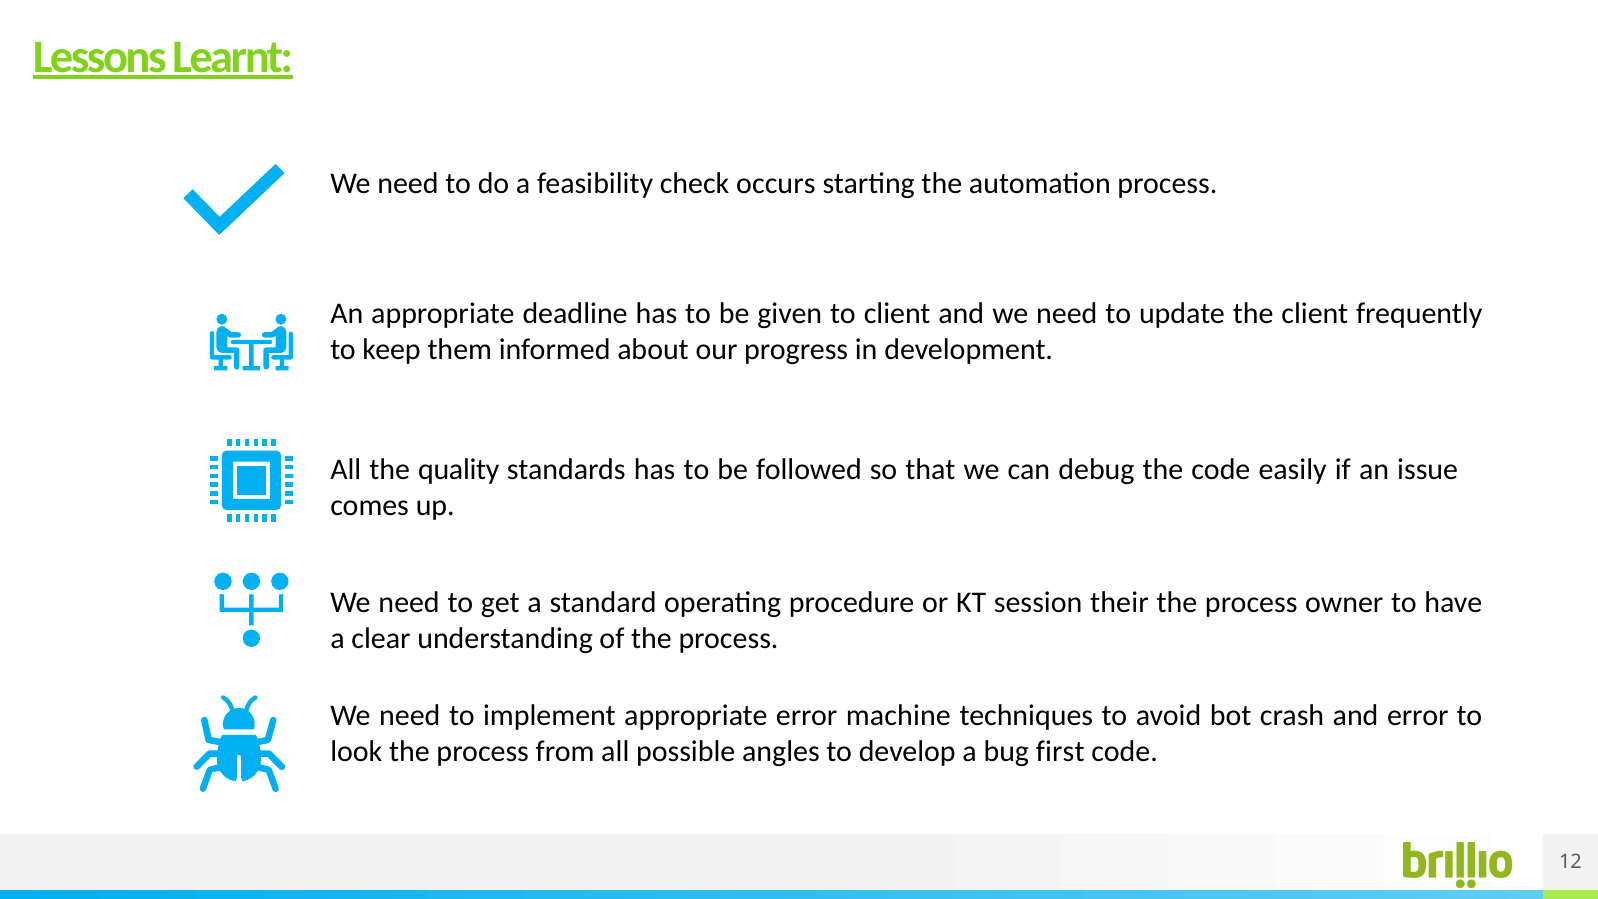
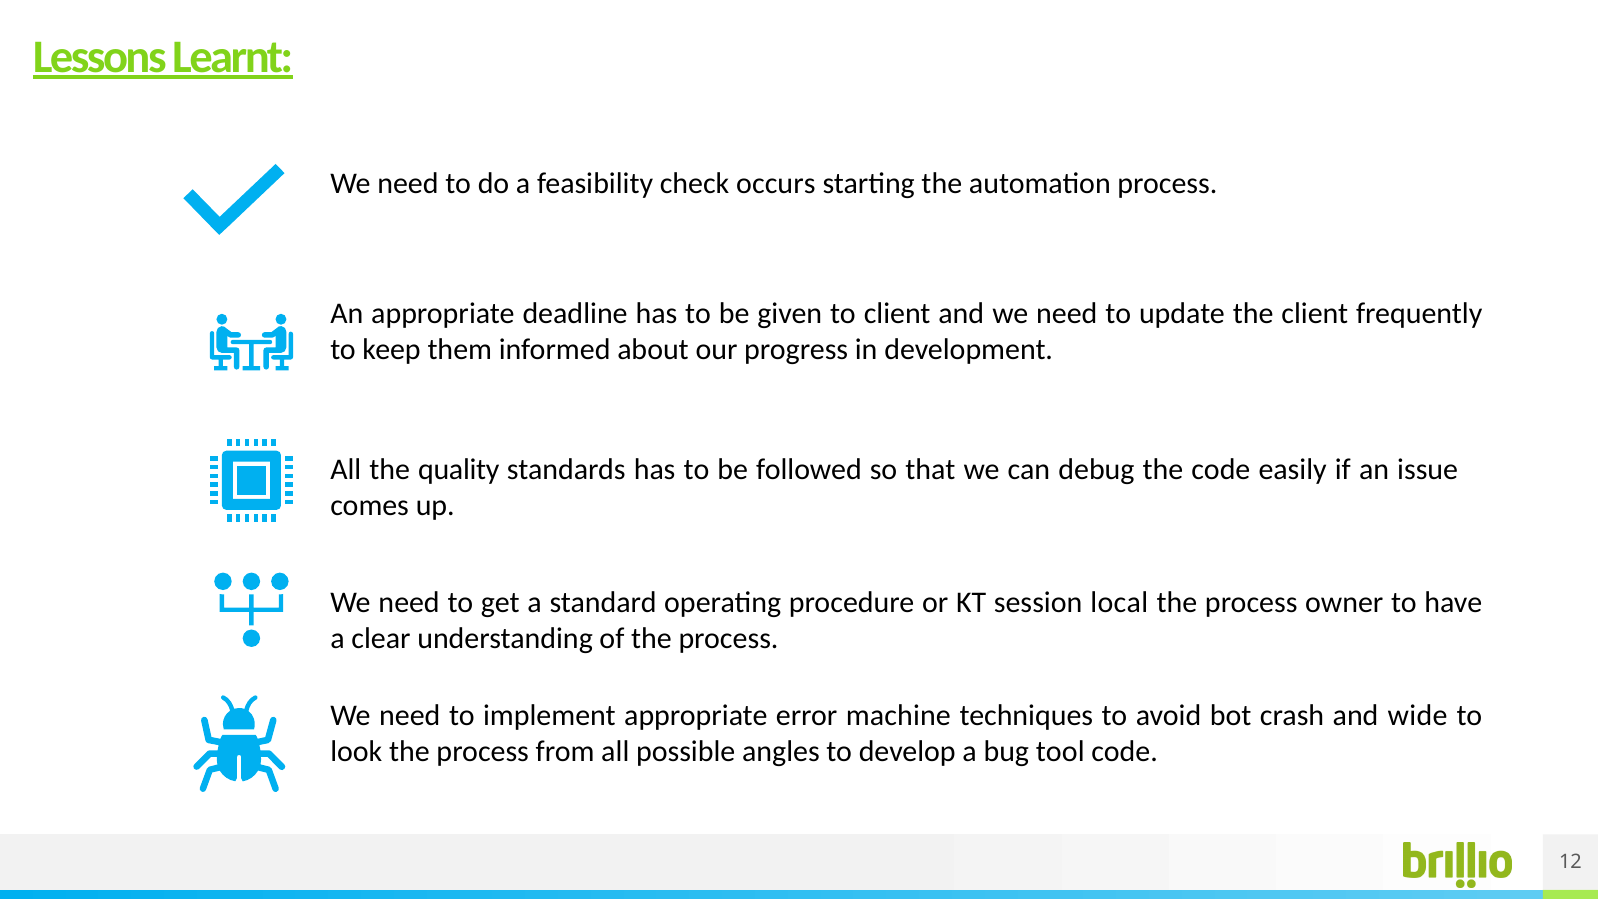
their: their -> local
and error: error -> wide
first: first -> tool
